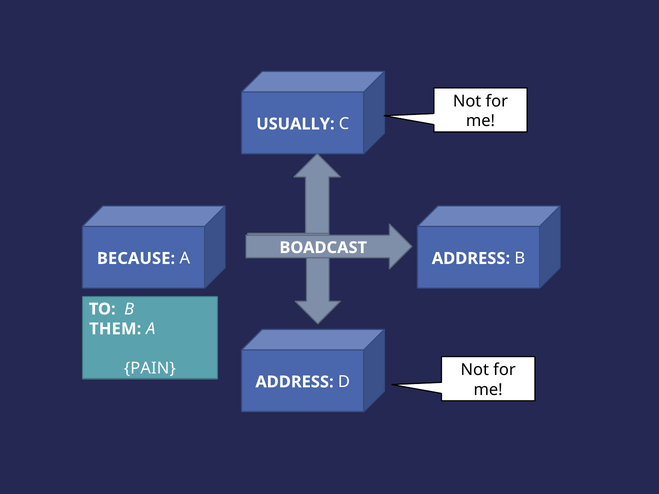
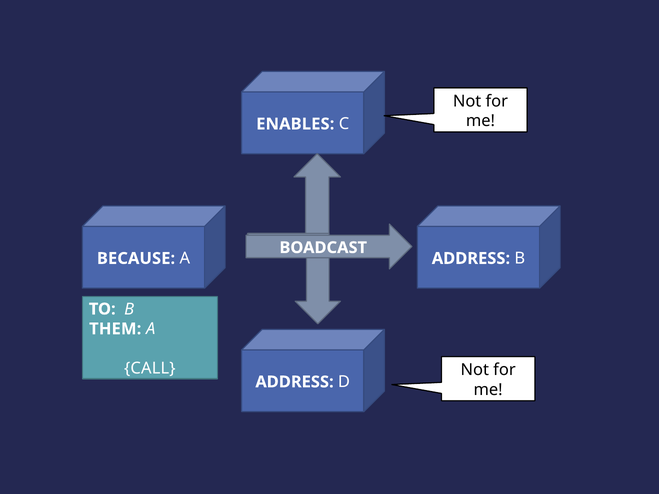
USUALLY: USUALLY -> ENABLES
PAIN: PAIN -> CALL
